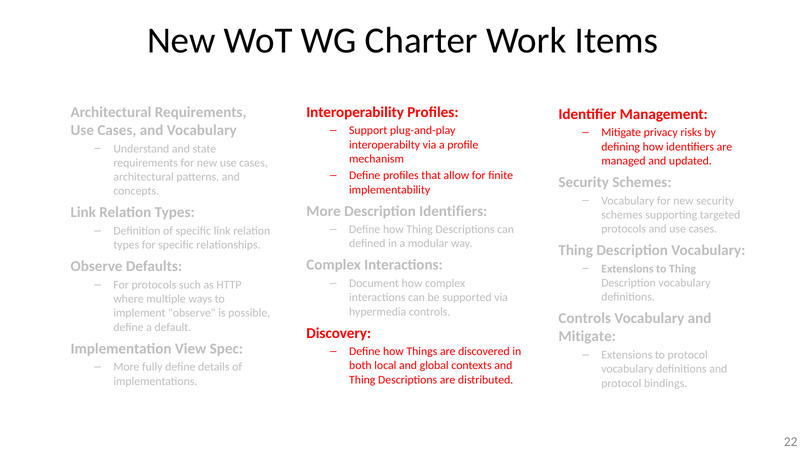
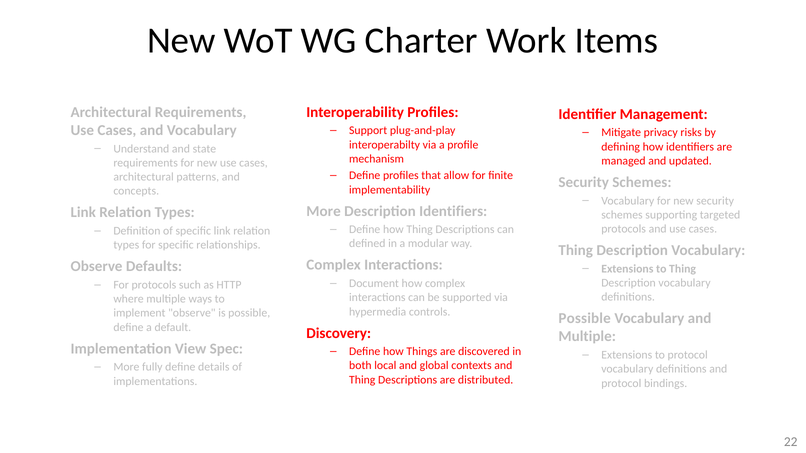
Controls at (585, 318): Controls -> Possible
Mitigate at (587, 337): Mitigate -> Multiple
